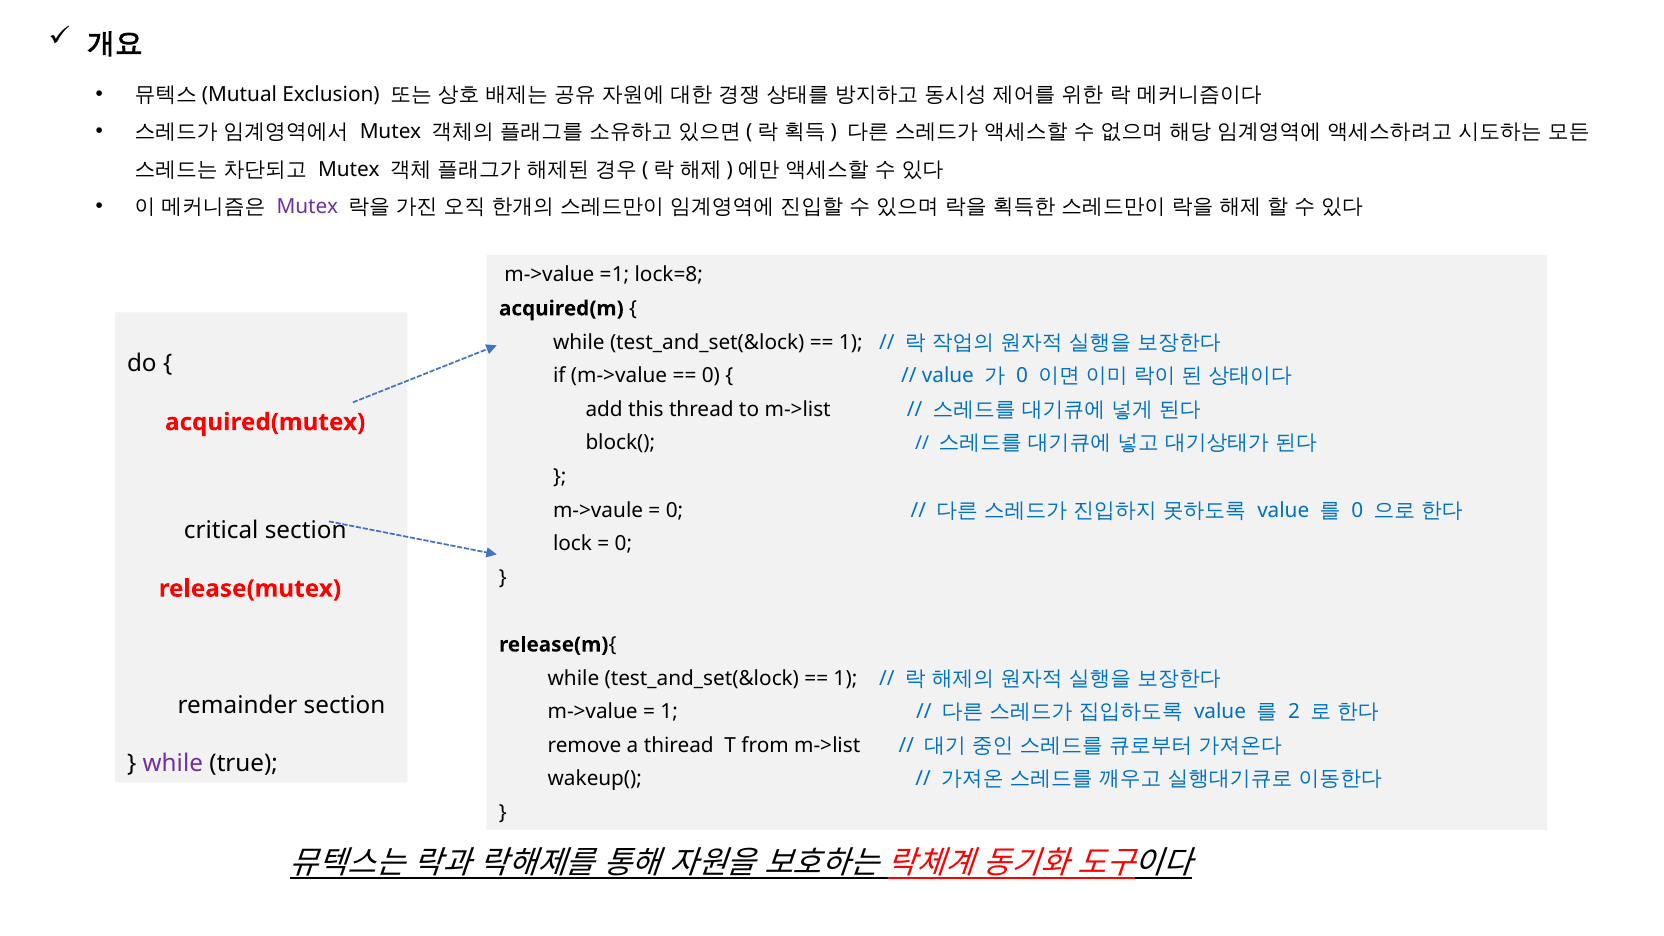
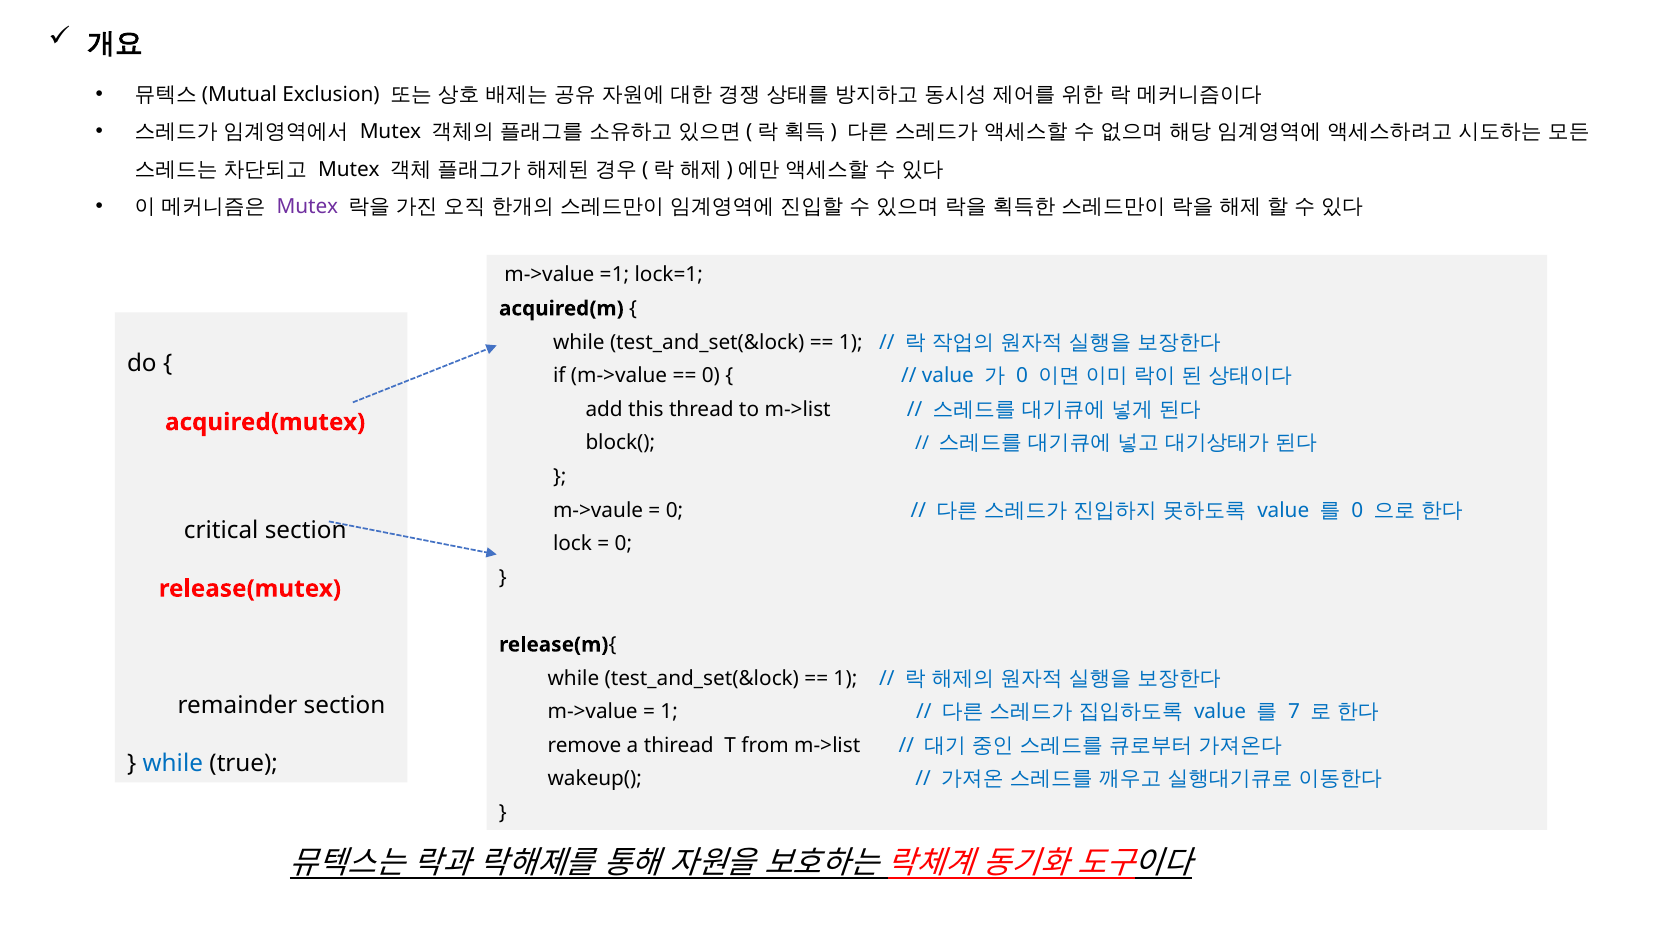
lock=8: lock=8 -> lock=1
2: 2 -> 7
while at (173, 763) colour: purple -> blue
